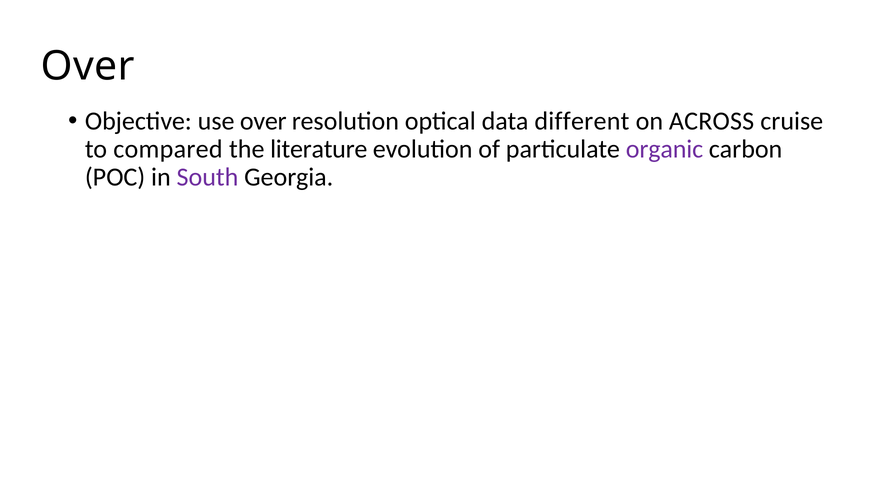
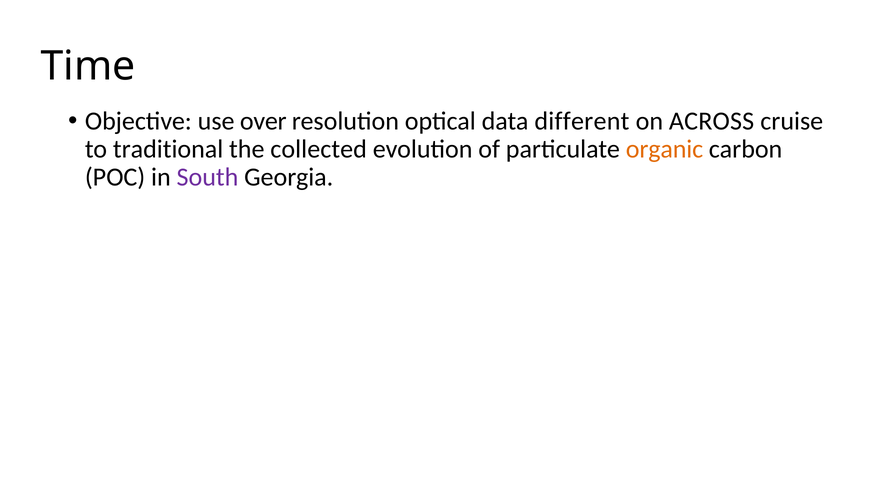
Over at (88, 66): Over -> Time
compared: compared -> traditional
literature: literature -> collected
organic colour: purple -> orange
